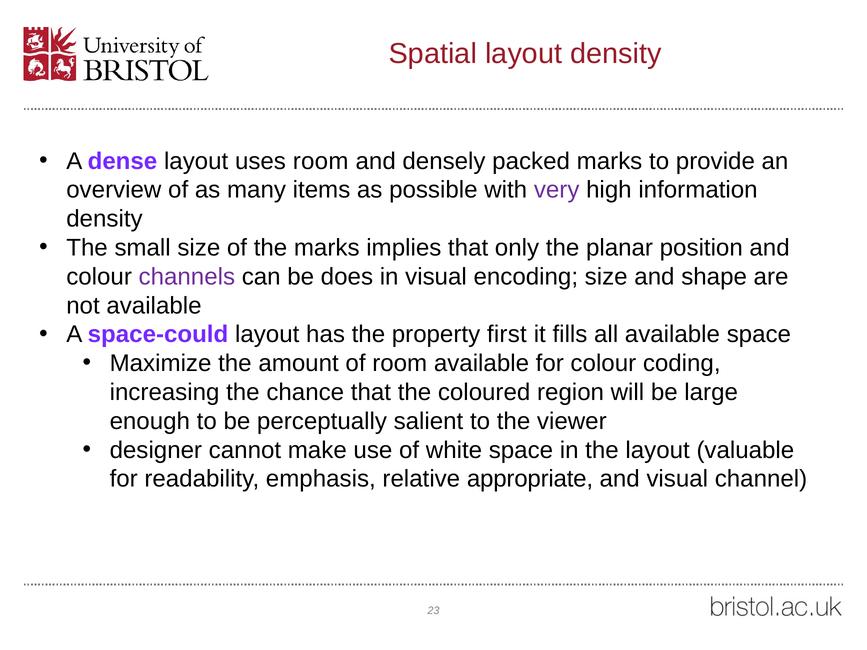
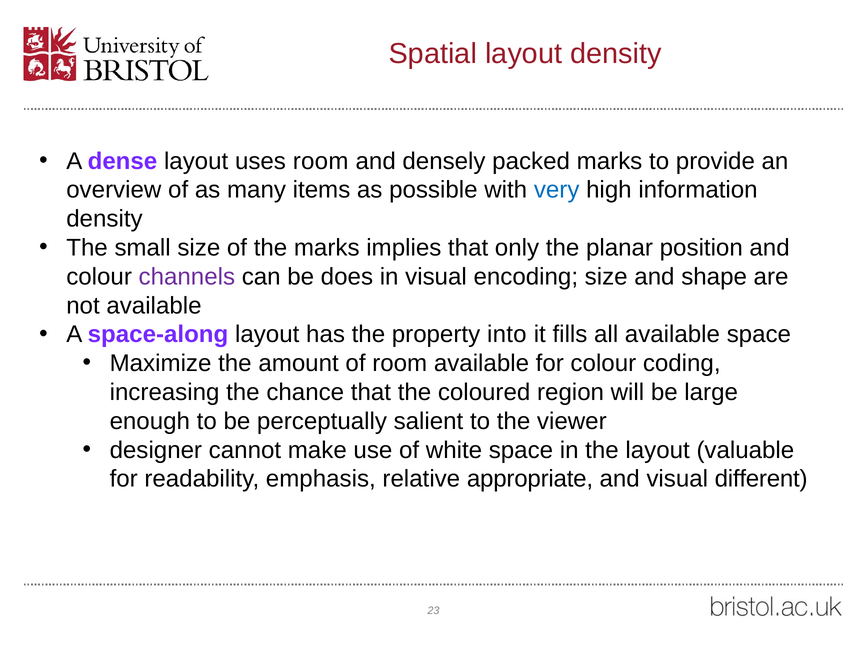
very colour: purple -> blue
space-could: space-could -> space-along
first: first -> into
channel: channel -> different
